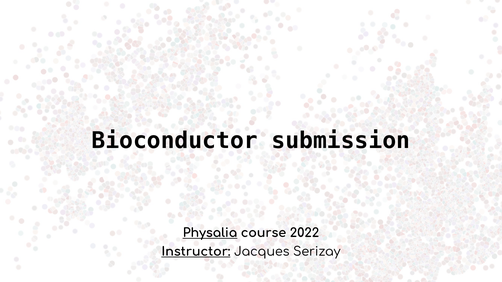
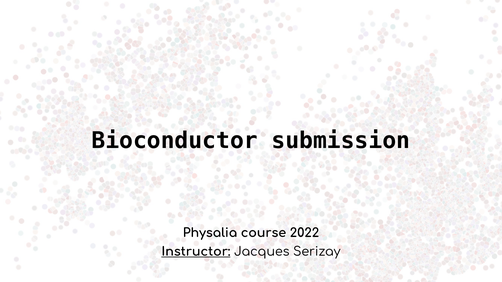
Physalia underline: present -> none
